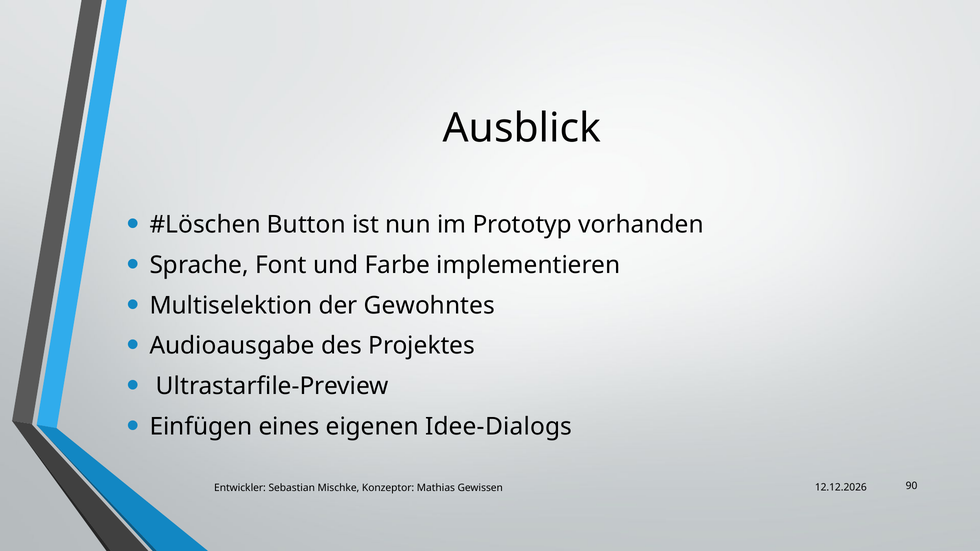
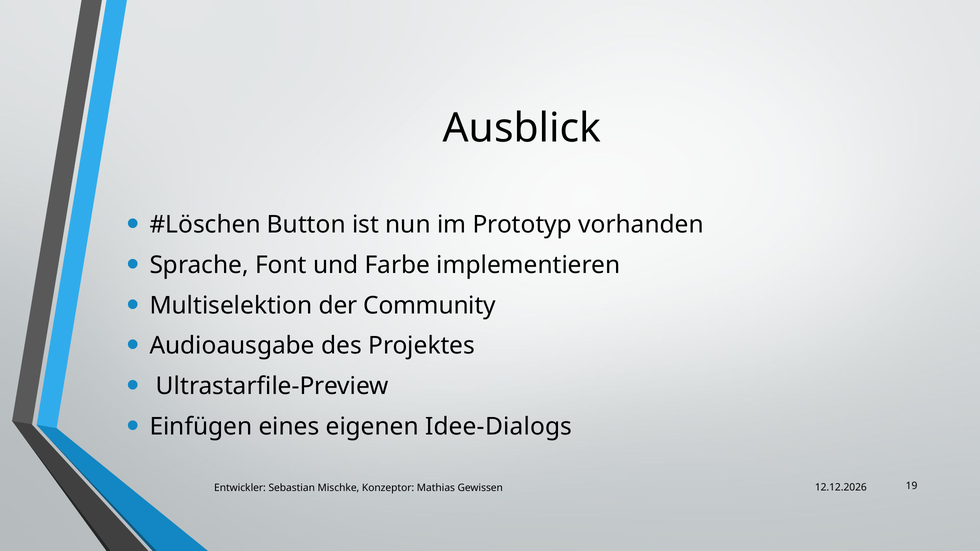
Gewohntes: Gewohntes -> Community
90: 90 -> 19
